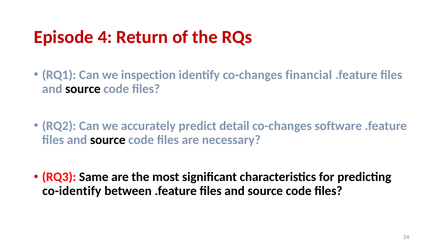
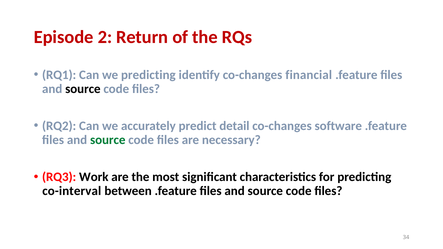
4: 4 -> 2
we inspection: inspection -> predicting
source at (108, 140) colour: black -> green
Same: Same -> Work
co-identify: co-identify -> co-interval
